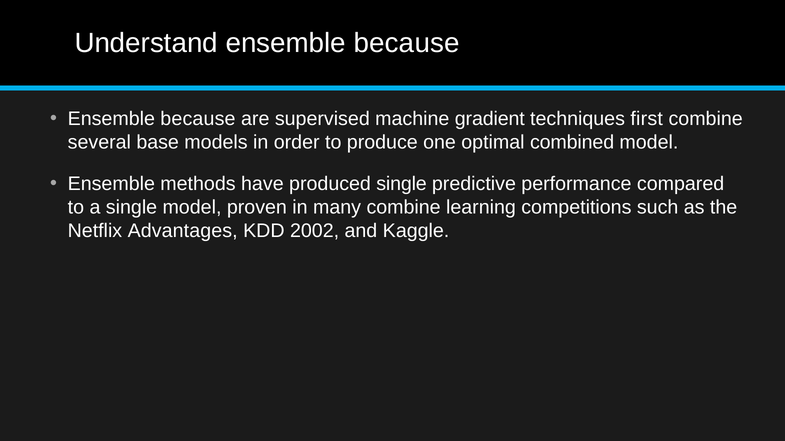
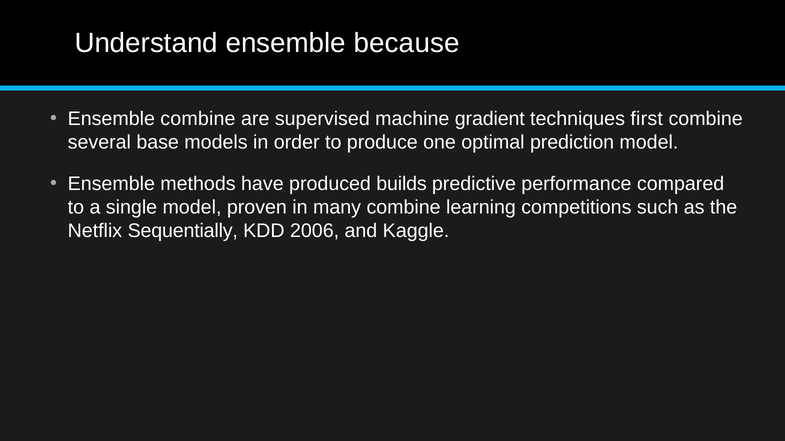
because at (198, 119): because -> combine
combined: combined -> prediction
produced single: single -> builds
Advantages: Advantages -> Sequentially
2002: 2002 -> 2006
